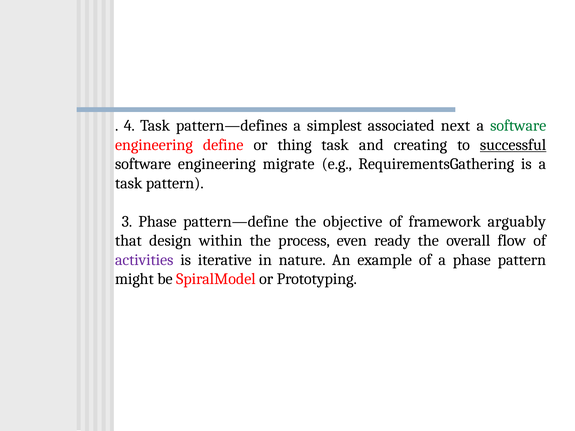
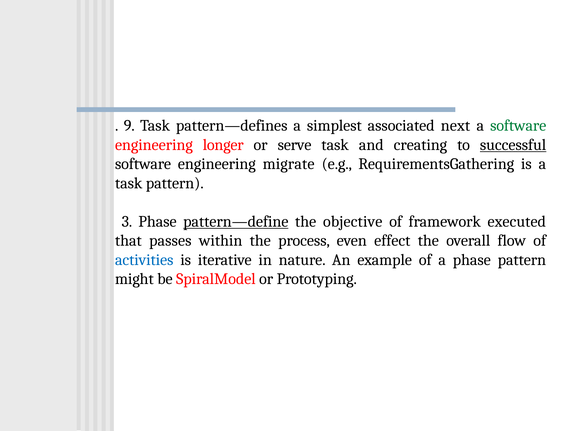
4: 4 -> 9
define: define -> longer
thing: thing -> serve
pattern—define underline: none -> present
arguably: arguably -> executed
design: design -> passes
ready: ready -> effect
activities colour: purple -> blue
